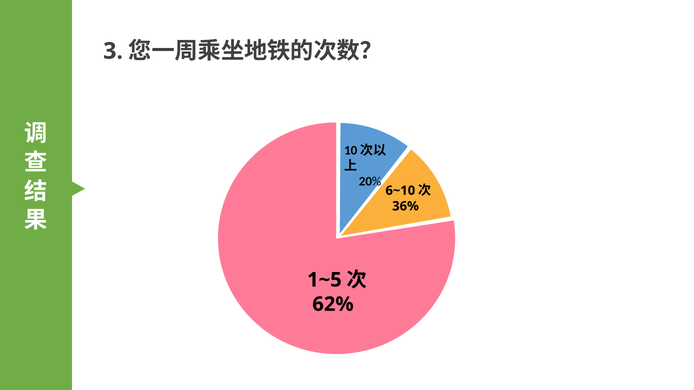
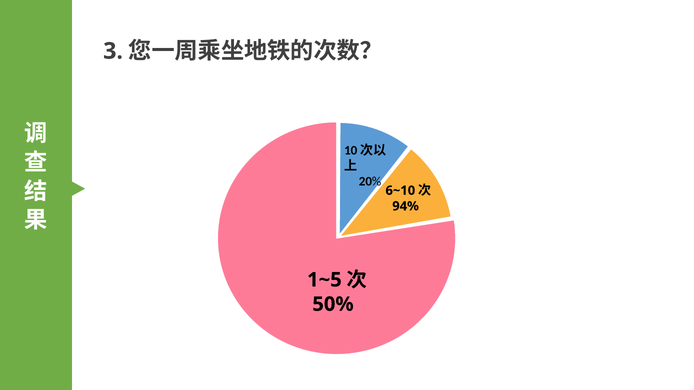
36%: 36% -> 94%
62%: 62% -> 50%
